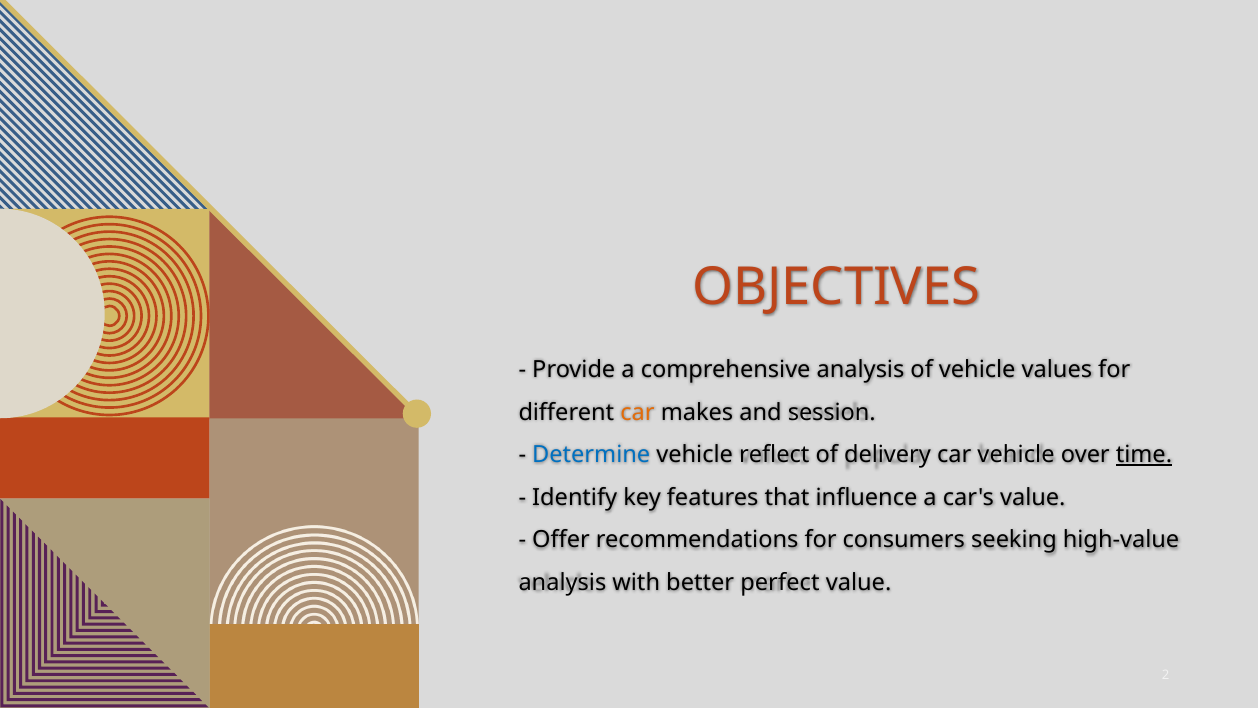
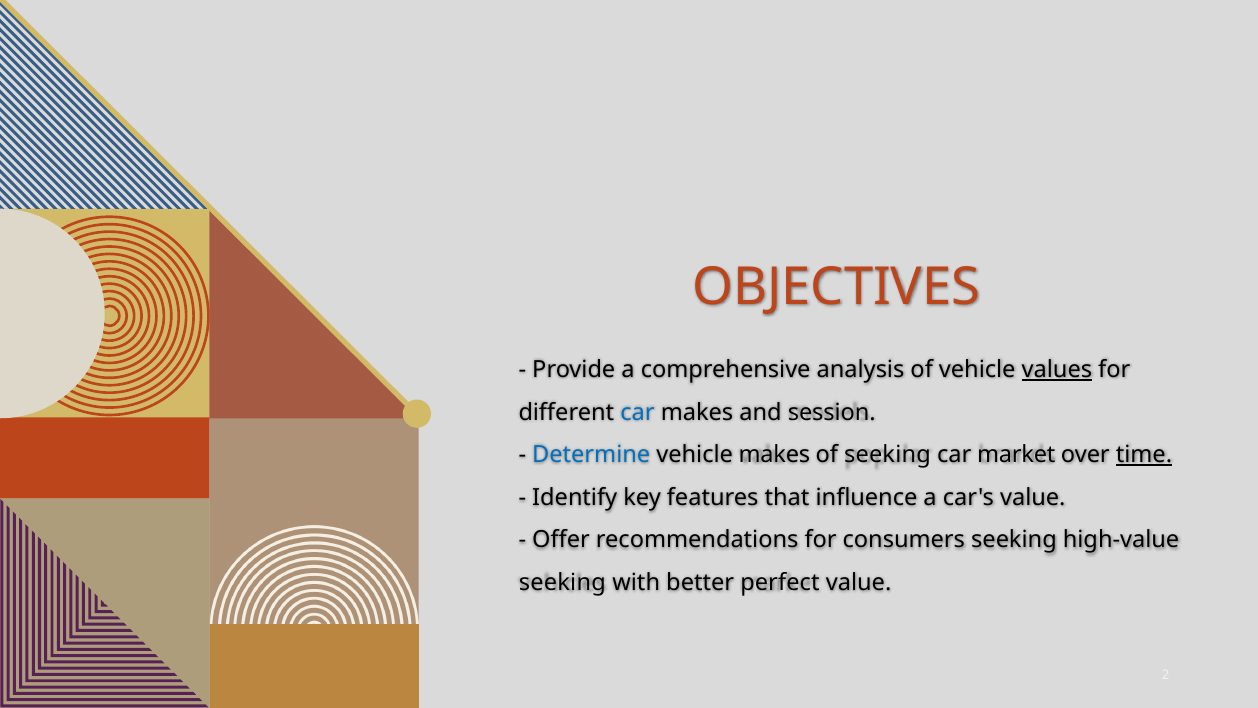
values underline: none -> present
car at (637, 412) colour: orange -> blue
vehicle reflect: reflect -> makes
of delivery: delivery -> seeking
car vehicle: vehicle -> market
analysis at (562, 582): analysis -> seeking
